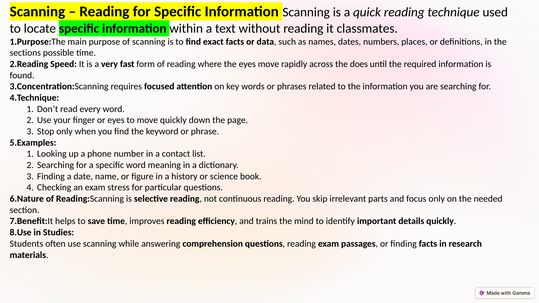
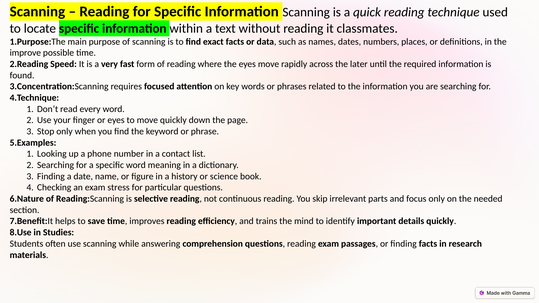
sections: sections -> improve
does: does -> later
